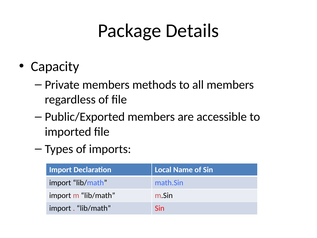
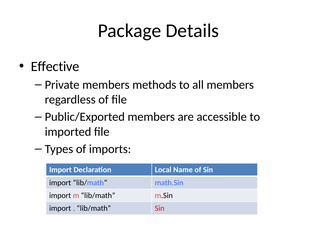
Capacity: Capacity -> Effective
